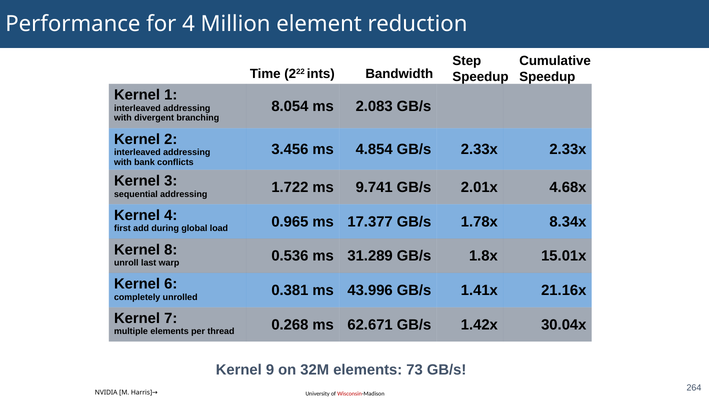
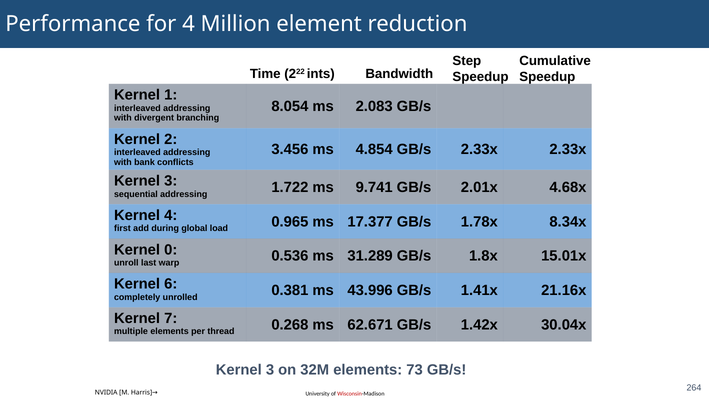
8: 8 -> 0
9 at (270, 370): 9 -> 3
